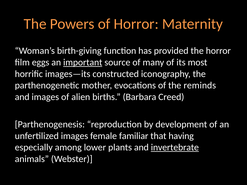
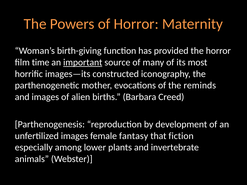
eggs: eggs -> time
familiar: familiar -> fantasy
having: having -> fiction
invertebrate underline: present -> none
